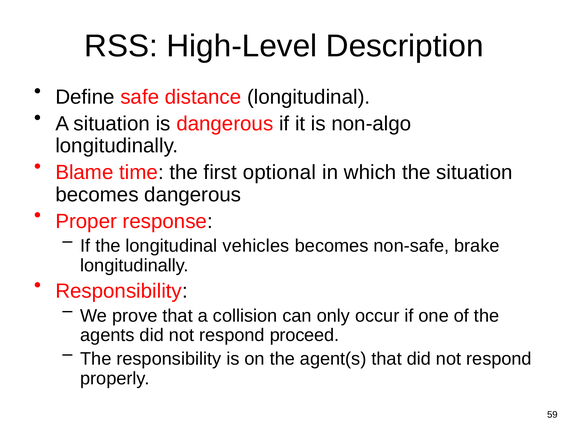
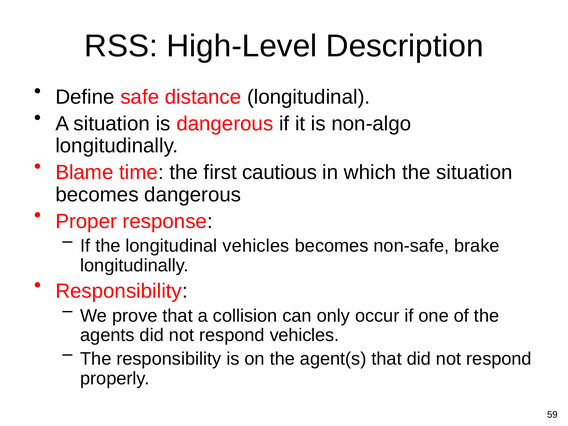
optional: optional -> cautious
respond proceed: proceed -> vehicles
